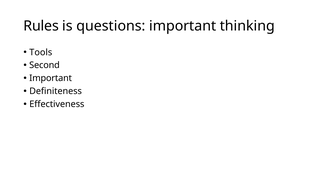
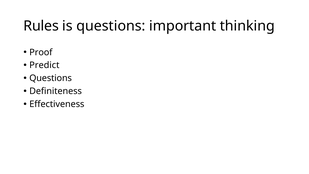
Tools: Tools -> Proof
Second: Second -> Predict
Important at (51, 78): Important -> Questions
